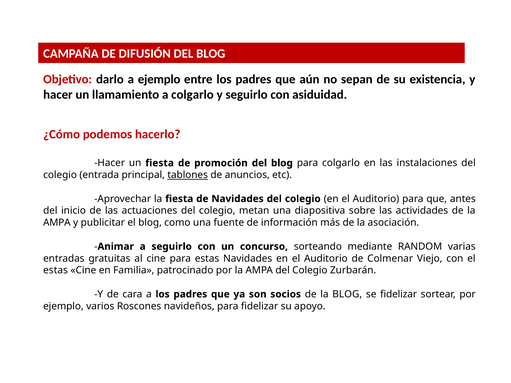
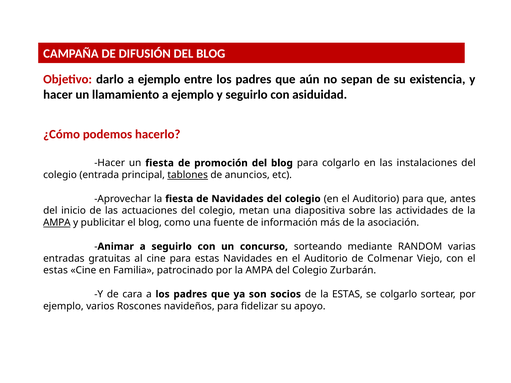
llamamiento a colgarlo: colgarlo -> ejemplo
AMPA at (57, 223) underline: none -> present
la BLOG: BLOG -> ESTAS
se fidelizar: fidelizar -> colgarlo
